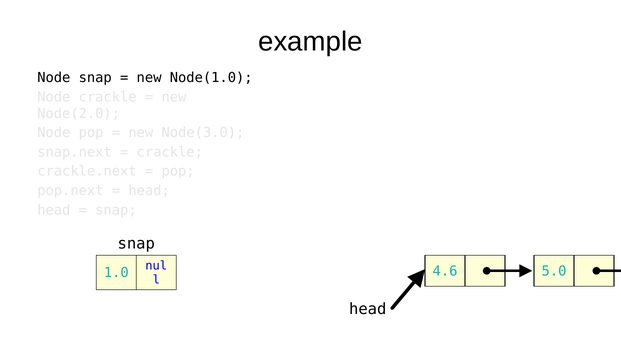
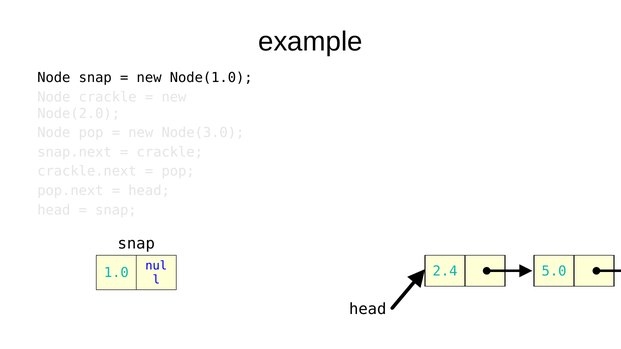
4.6: 4.6 -> 2.4
